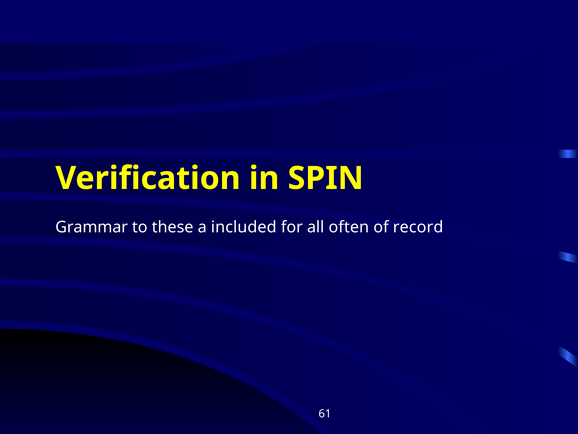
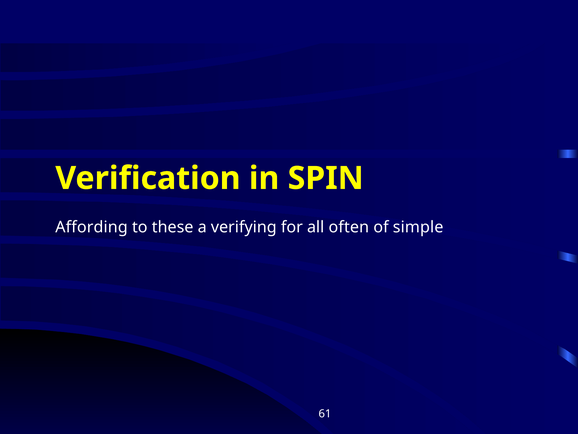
Grammar: Grammar -> Affording
included: included -> verifying
record: record -> simple
